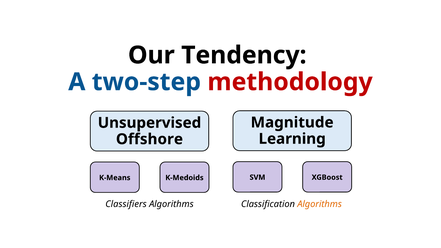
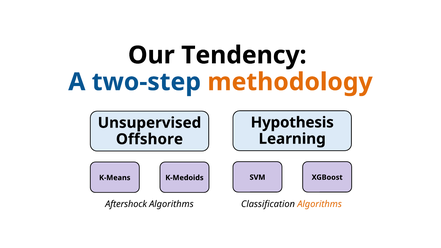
methodology colour: red -> orange
Magnitude: Magnitude -> Hypothesis
Classifiers: Classifiers -> Aftershock
